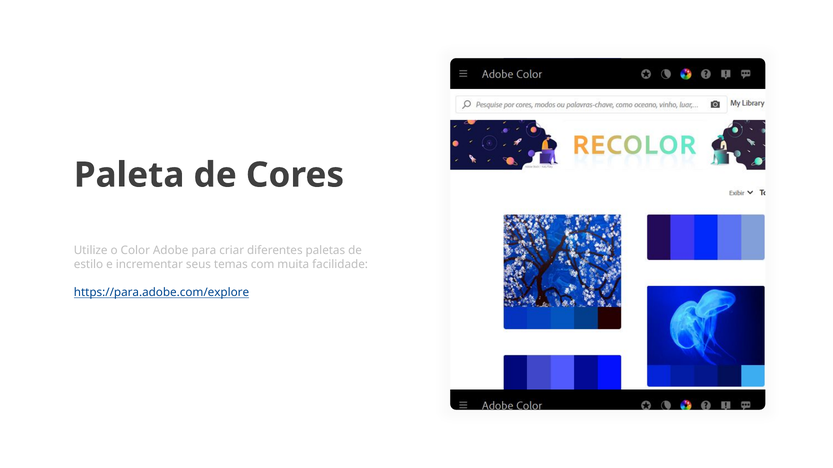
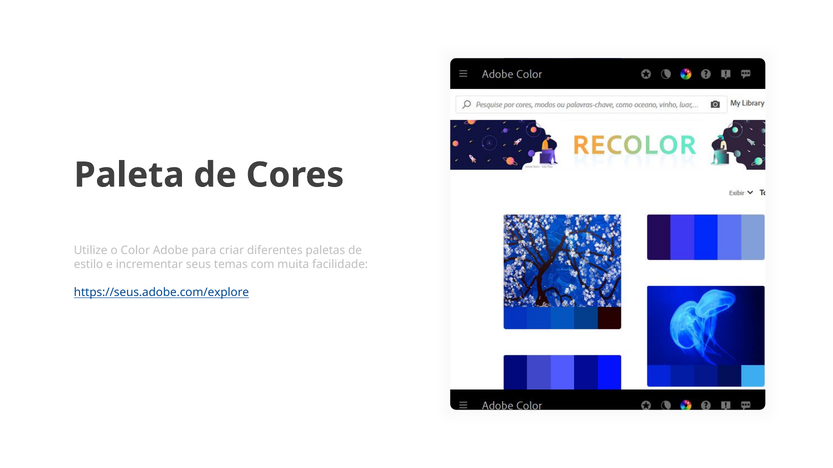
https://para.adobe.com/explore: https://para.adobe.com/explore -> https://seus.adobe.com/explore
